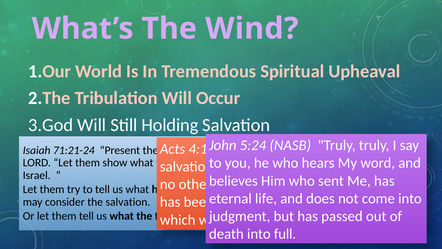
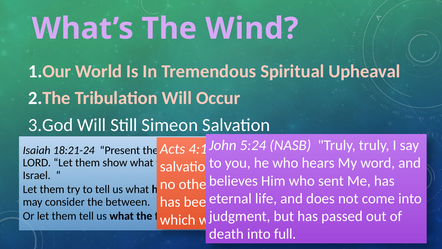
Holding: Holding -> Simeon
71:21-24: 71:21-24 -> 18:21-24
the salvation: salvation -> between
